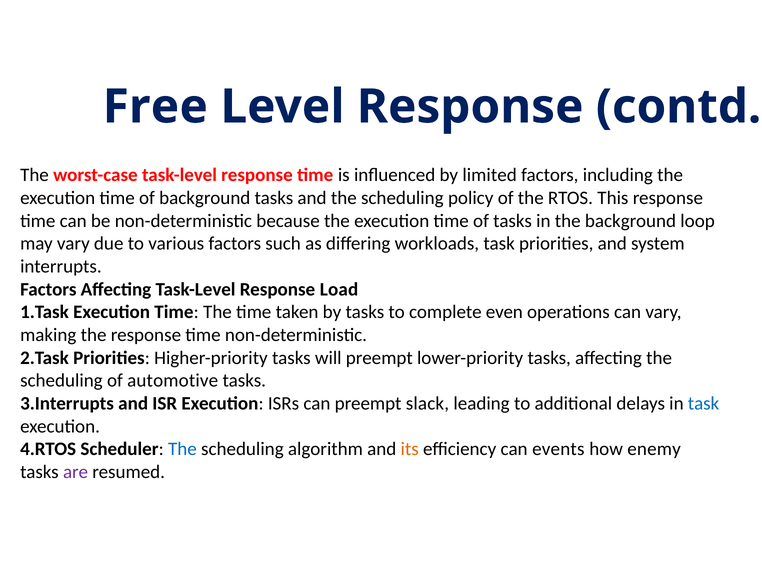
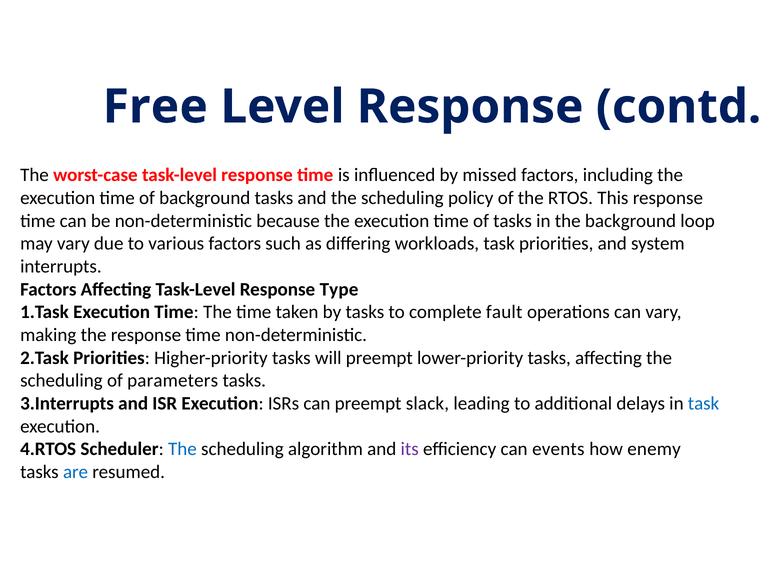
limited: limited -> missed
Load: Load -> Type
even: even -> fault
automotive: automotive -> parameters
its colour: orange -> purple
are colour: purple -> blue
